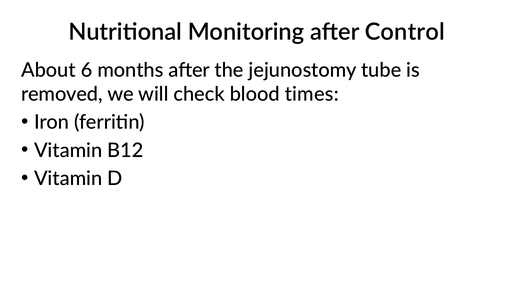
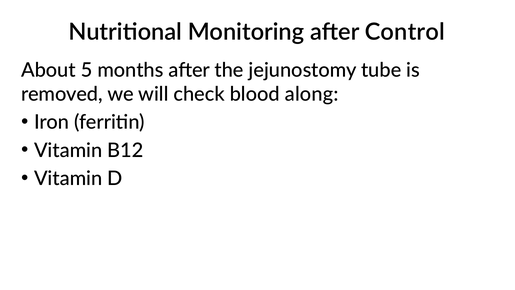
6: 6 -> 5
times: times -> along
